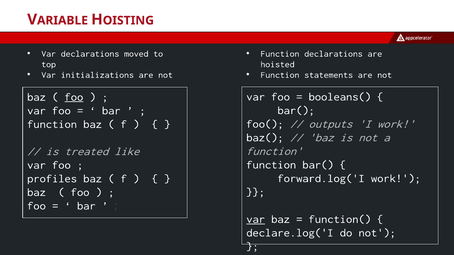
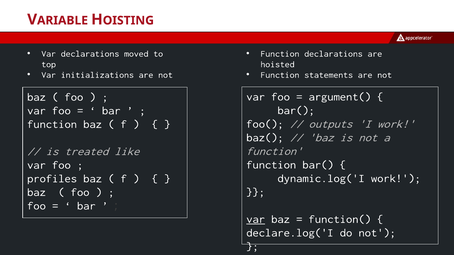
booleans(: booleans( -> argument(
foo at (74, 97) underline: present -> none
forward.log('I: forward.log('I -> dynamic.log('I
